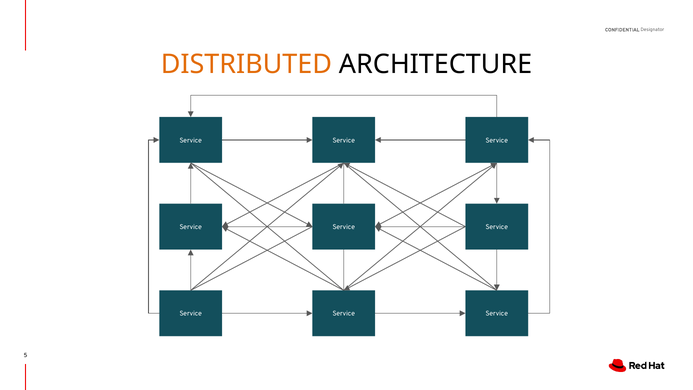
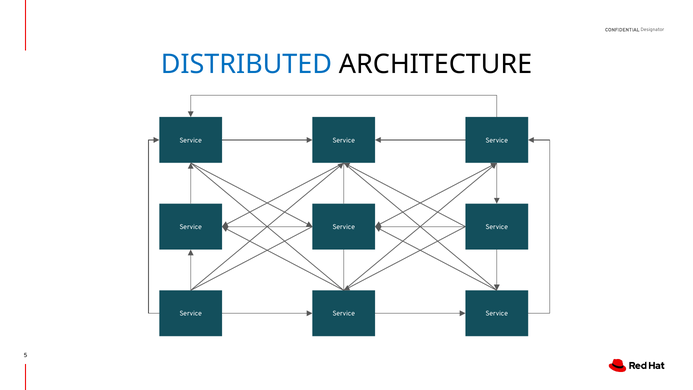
DISTRIBUTED colour: orange -> blue
